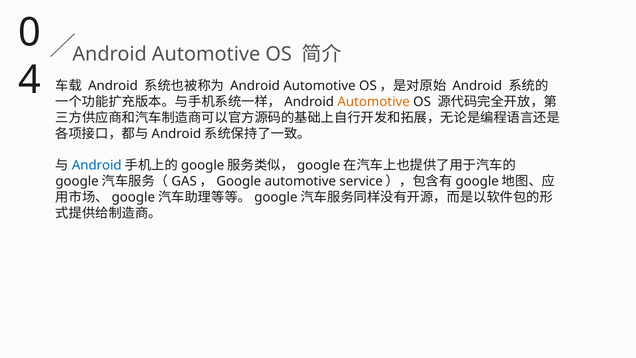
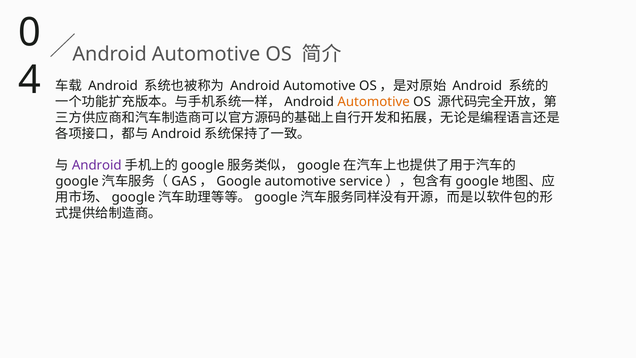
Android at (97, 165) colour: blue -> purple
